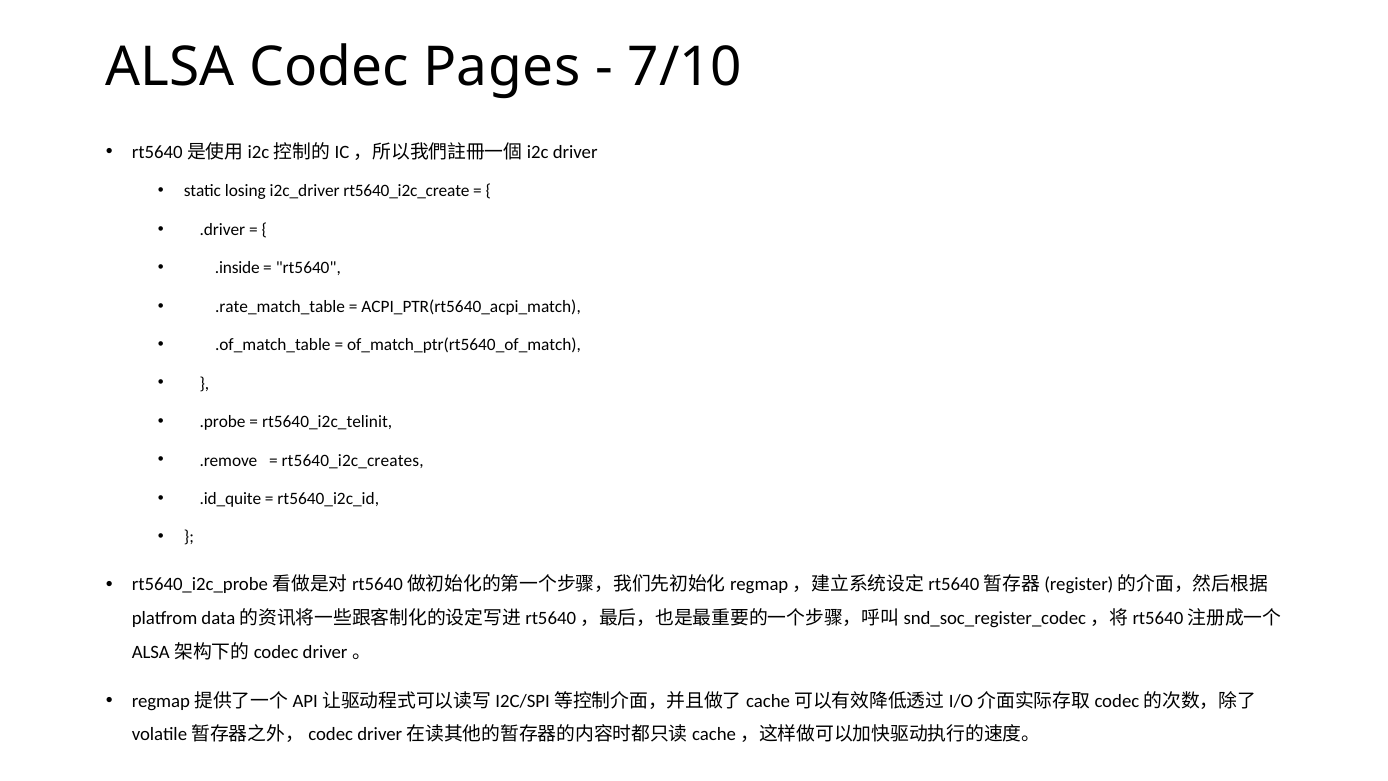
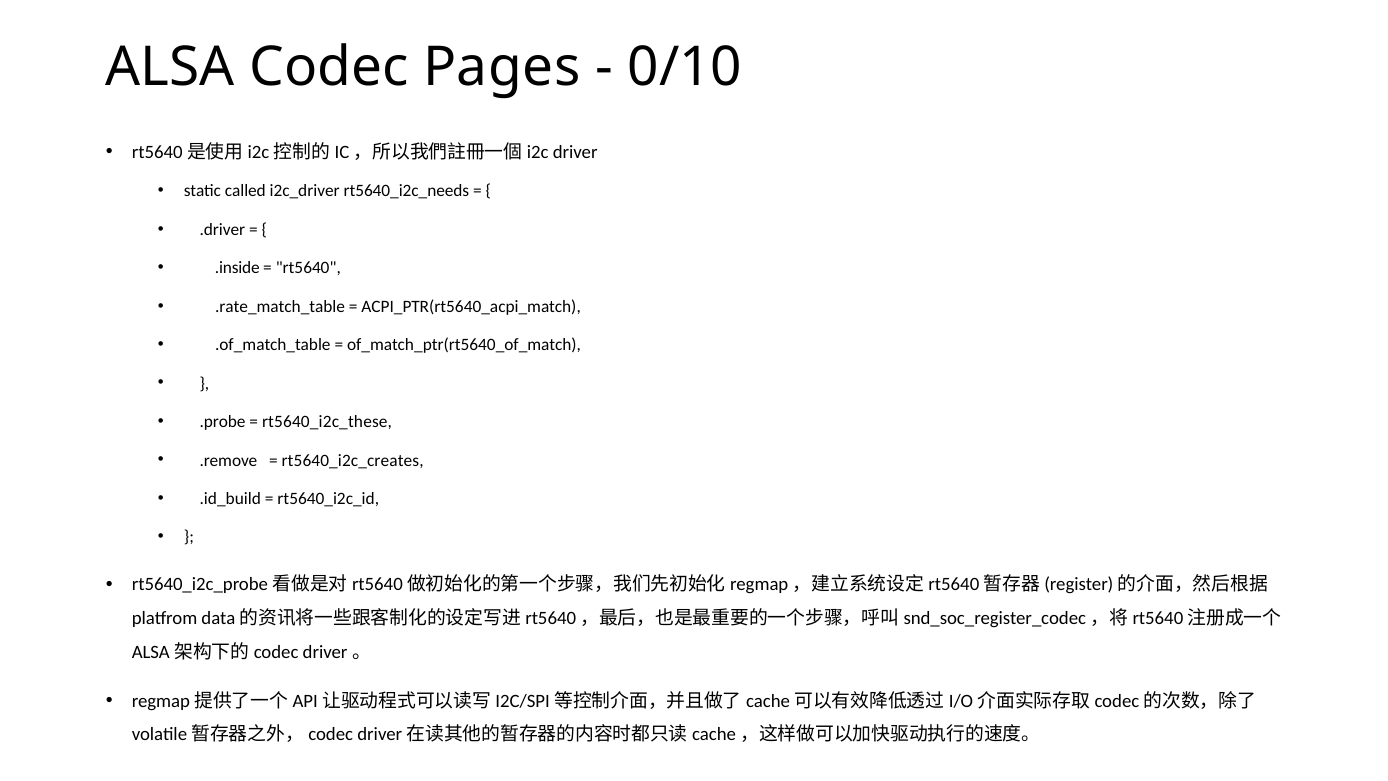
7/10: 7/10 -> 0/10
losing: losing -> called
rt5640_i2c_create: rt5640_i2c_create -> rt5640_i2c_needs
rt5640_i2c_telinit: rt5640_i2c_telinit -> rt5640_i2c_these
.id_quite: .id_quite -> .id_build
